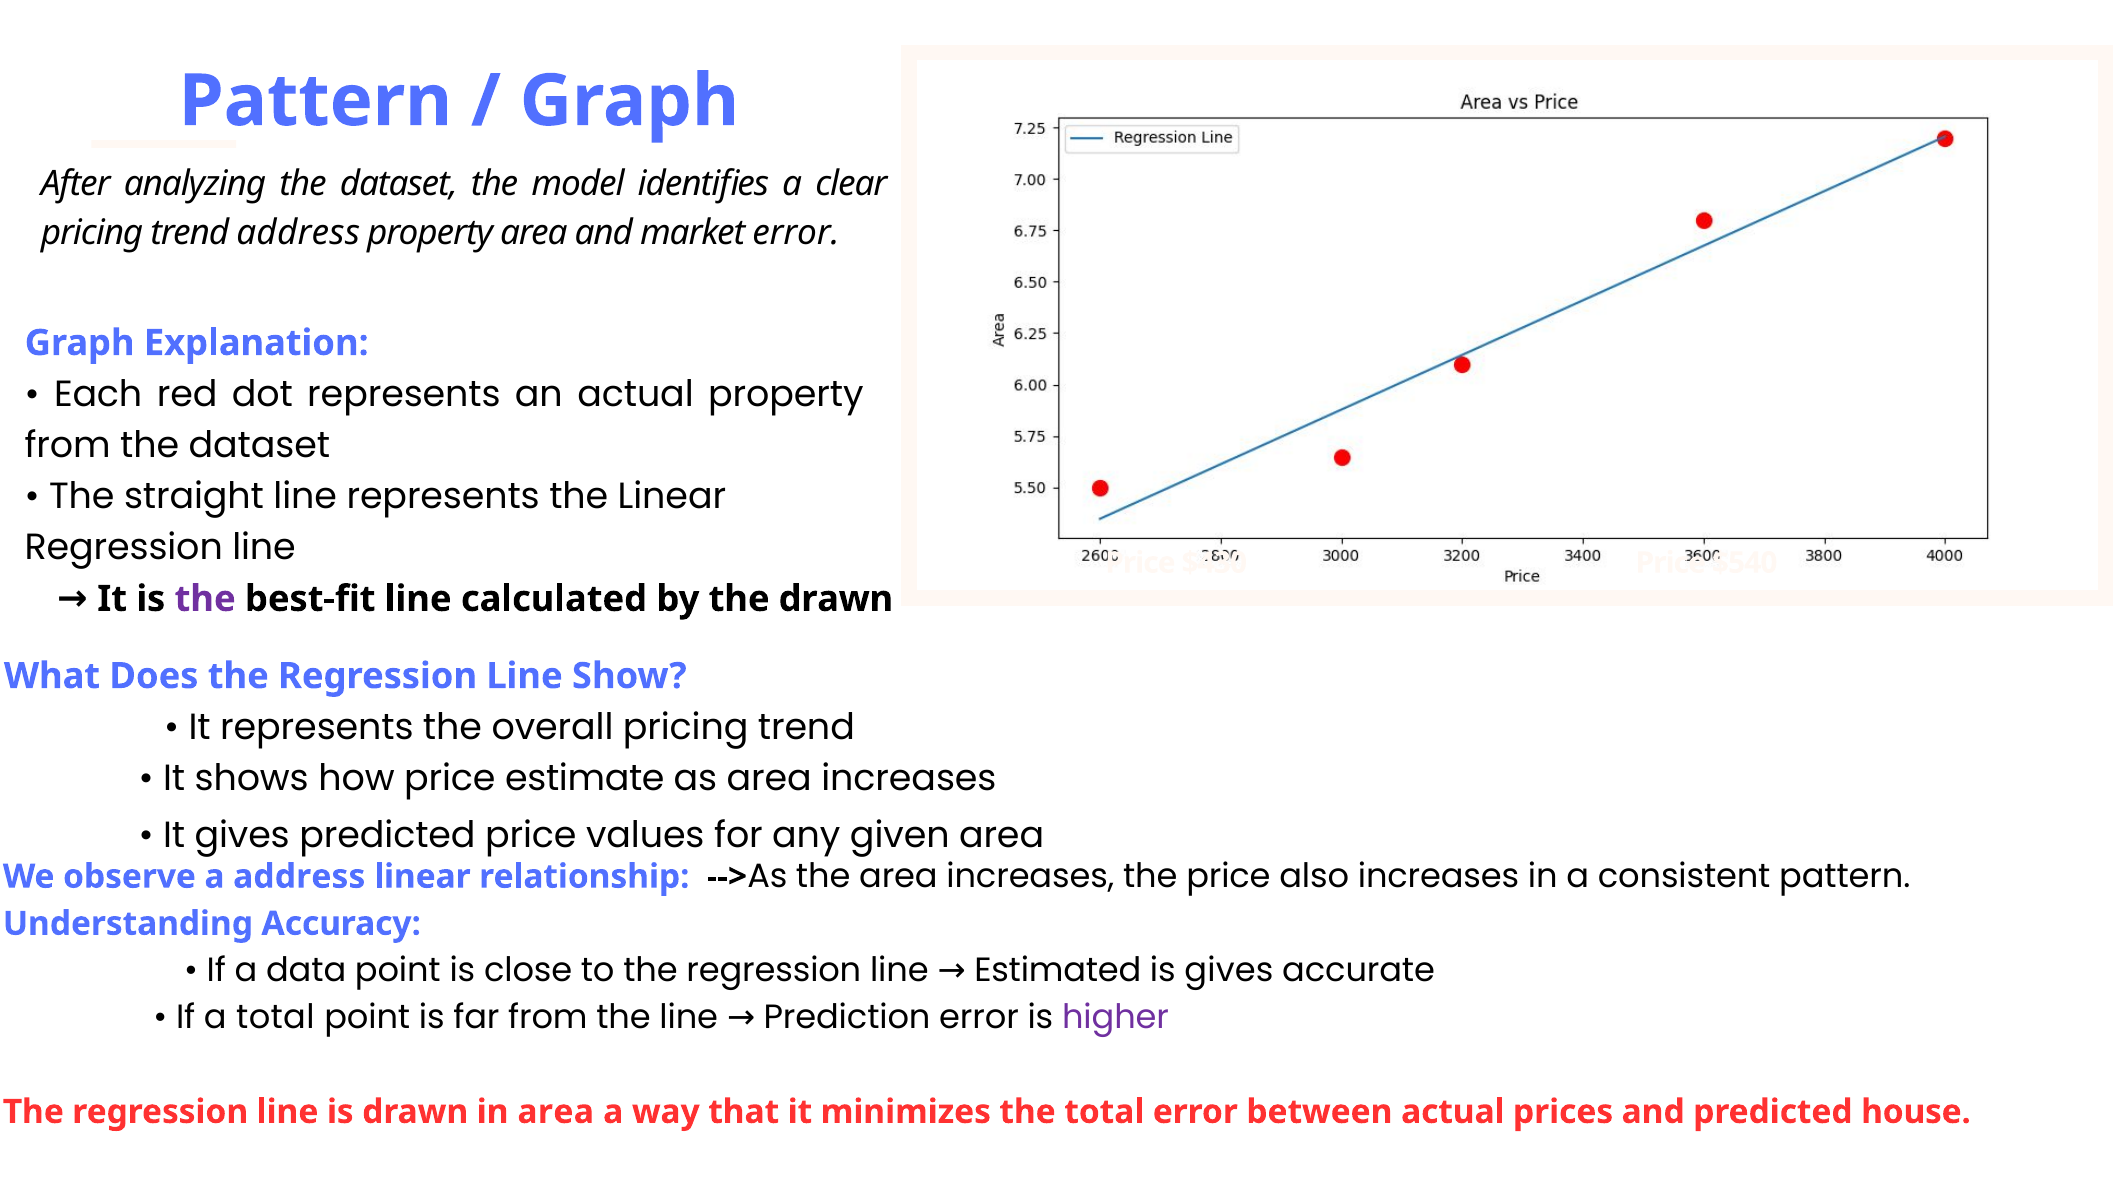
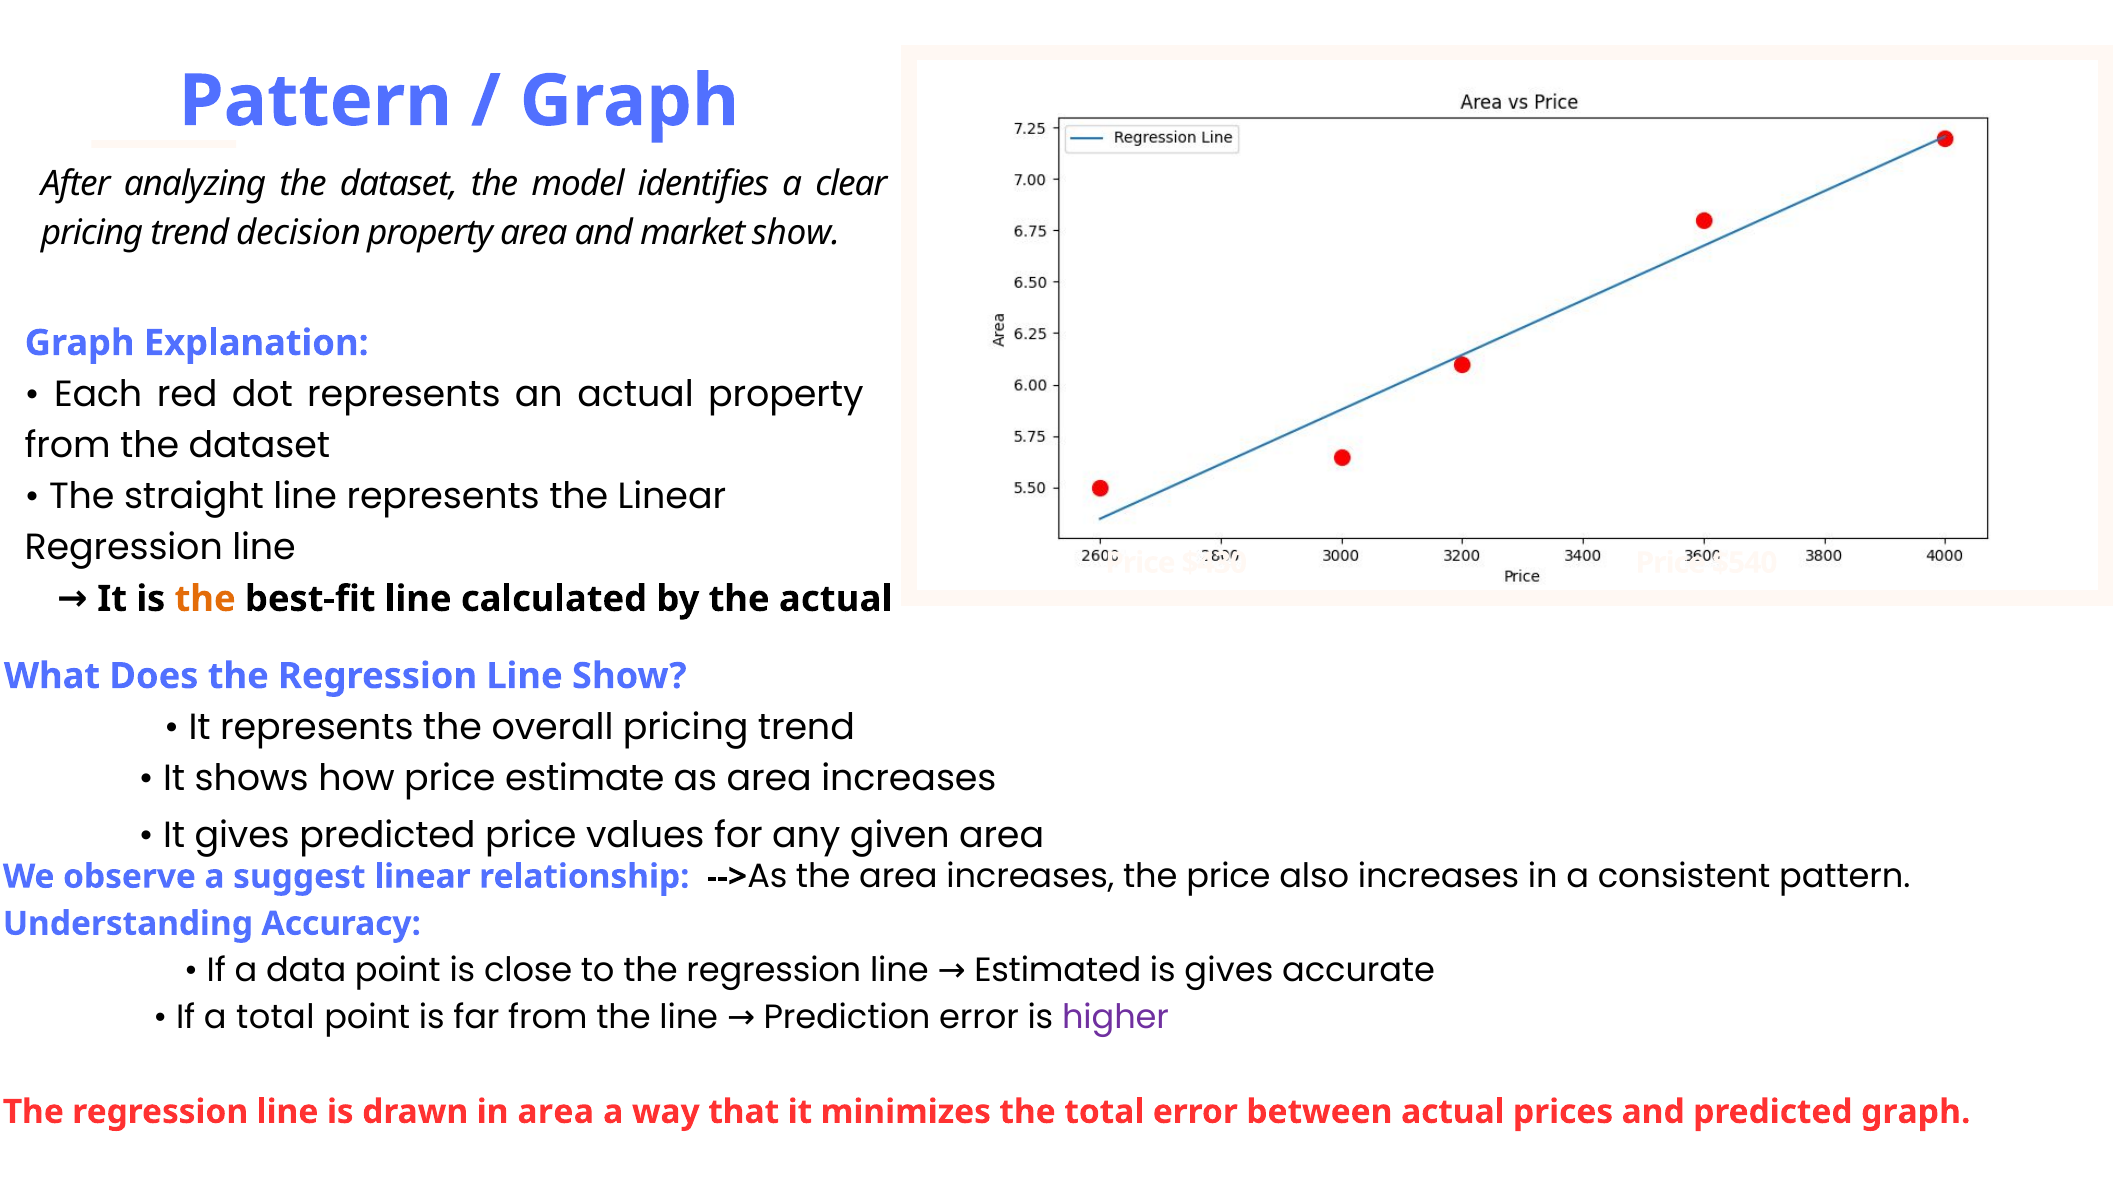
trend address: address -> decision
market error: error -> show
the at (205, 599) colour: purple -> orange
the drawn: drawn -> actual
a address: address -> suggest
predicted house: house -> graph
